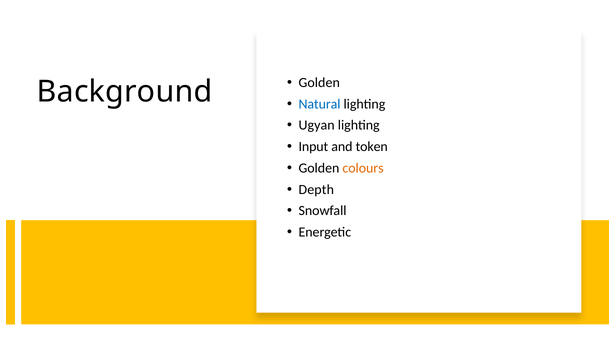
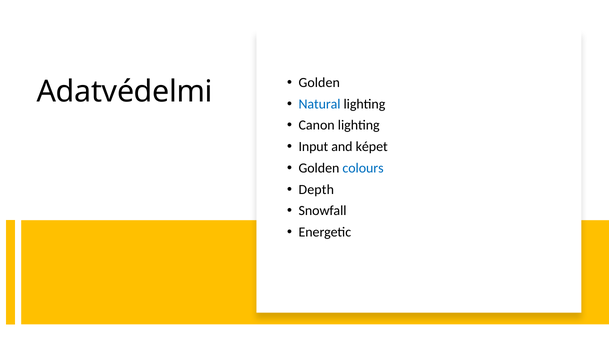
Background: Background -> Adatvédelmi
Ugyan: Ugyan -> Canon
token: token -> képet
colours colour: orange -> blue
